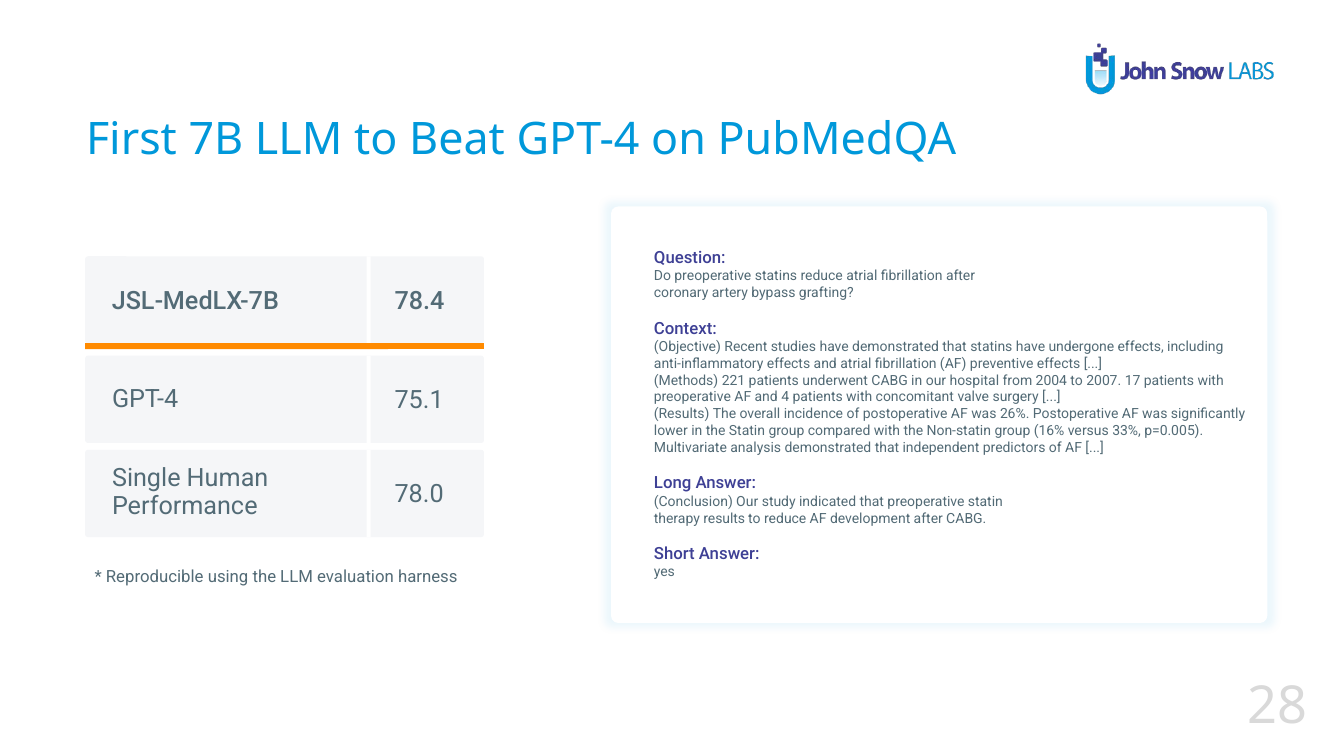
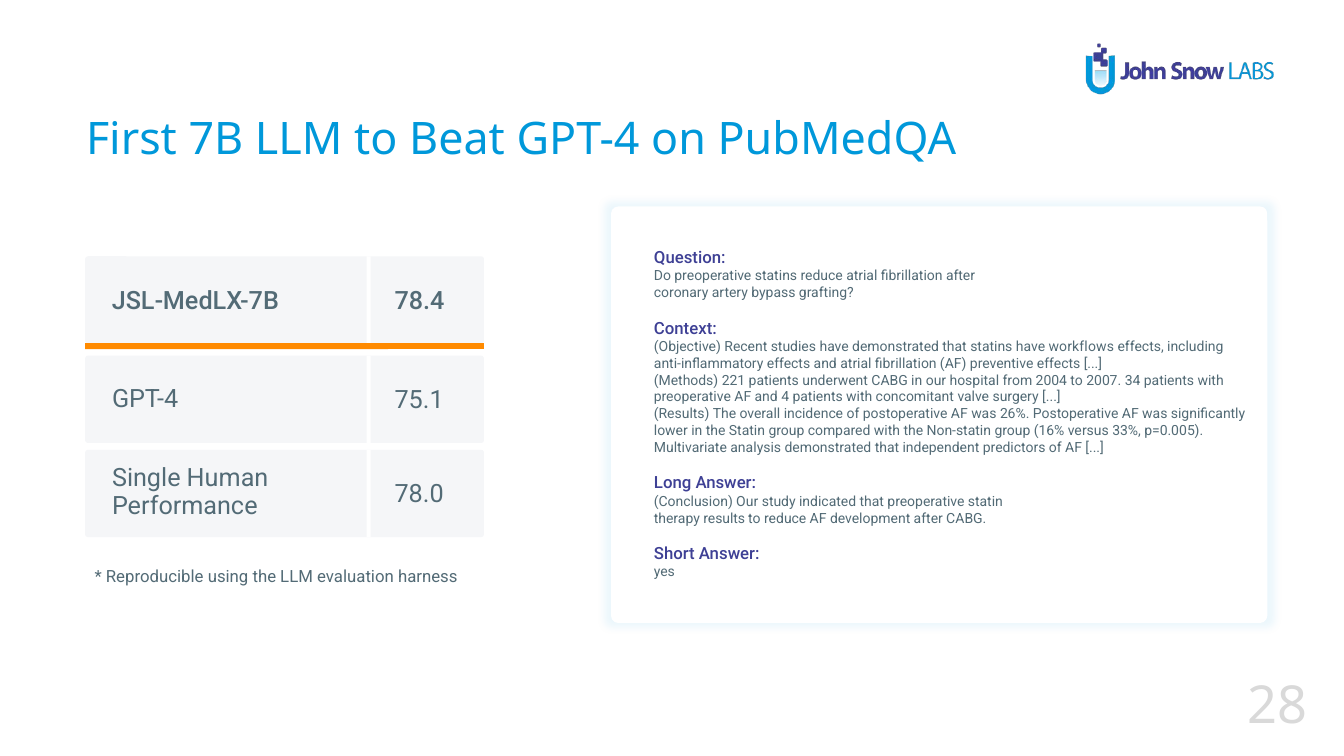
undergone: undergone -> workflows
17: 17 -> 34
